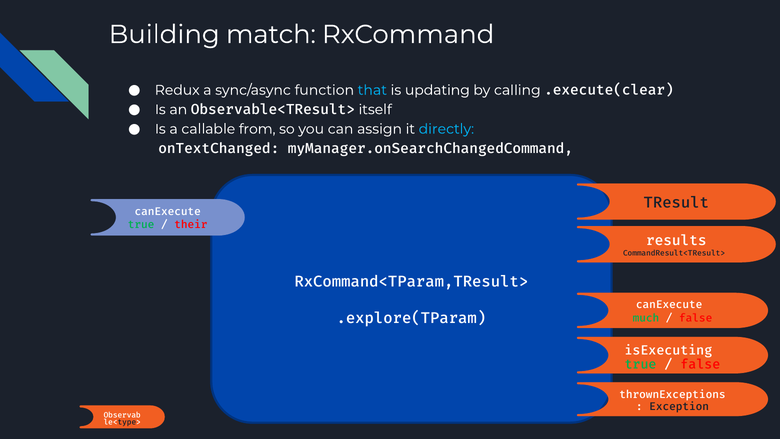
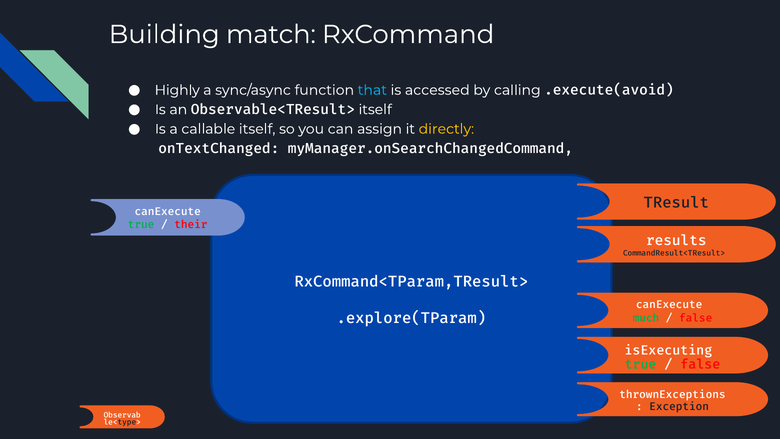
Redux: Redux -> Highly
updating: updating -> accessed
.execute(clear: .execute(clear -> .execute(avoid
callable from: from -> itself
directly colour: light blue -> yellow
